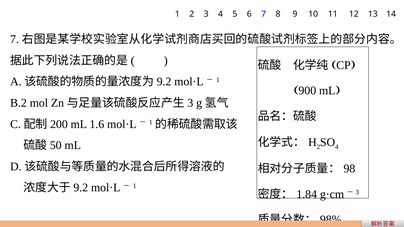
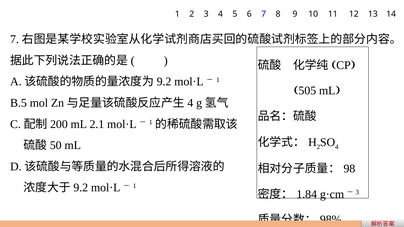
900: 900 -> 505
B.2: B.2 -> B.5
3 at (190, 103): 3 -> 4
1.6: 1.6 -> 2.1
